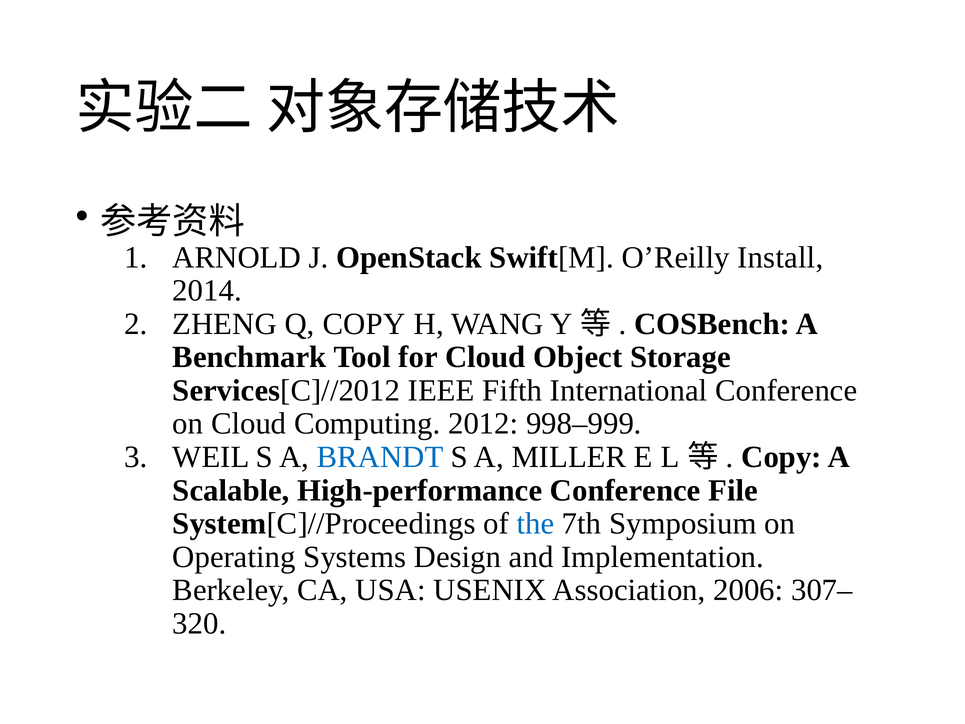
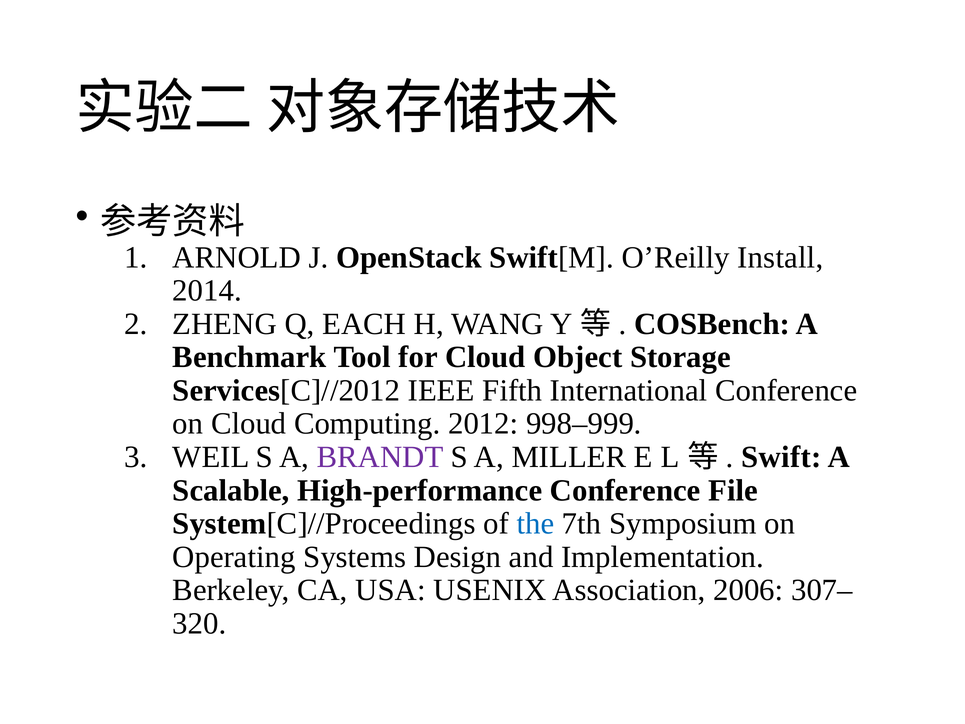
Q COPY: COPY -> EACH
BRANDT colour: blue -> purple
Copy at (782, 457): Copy -> Swift
